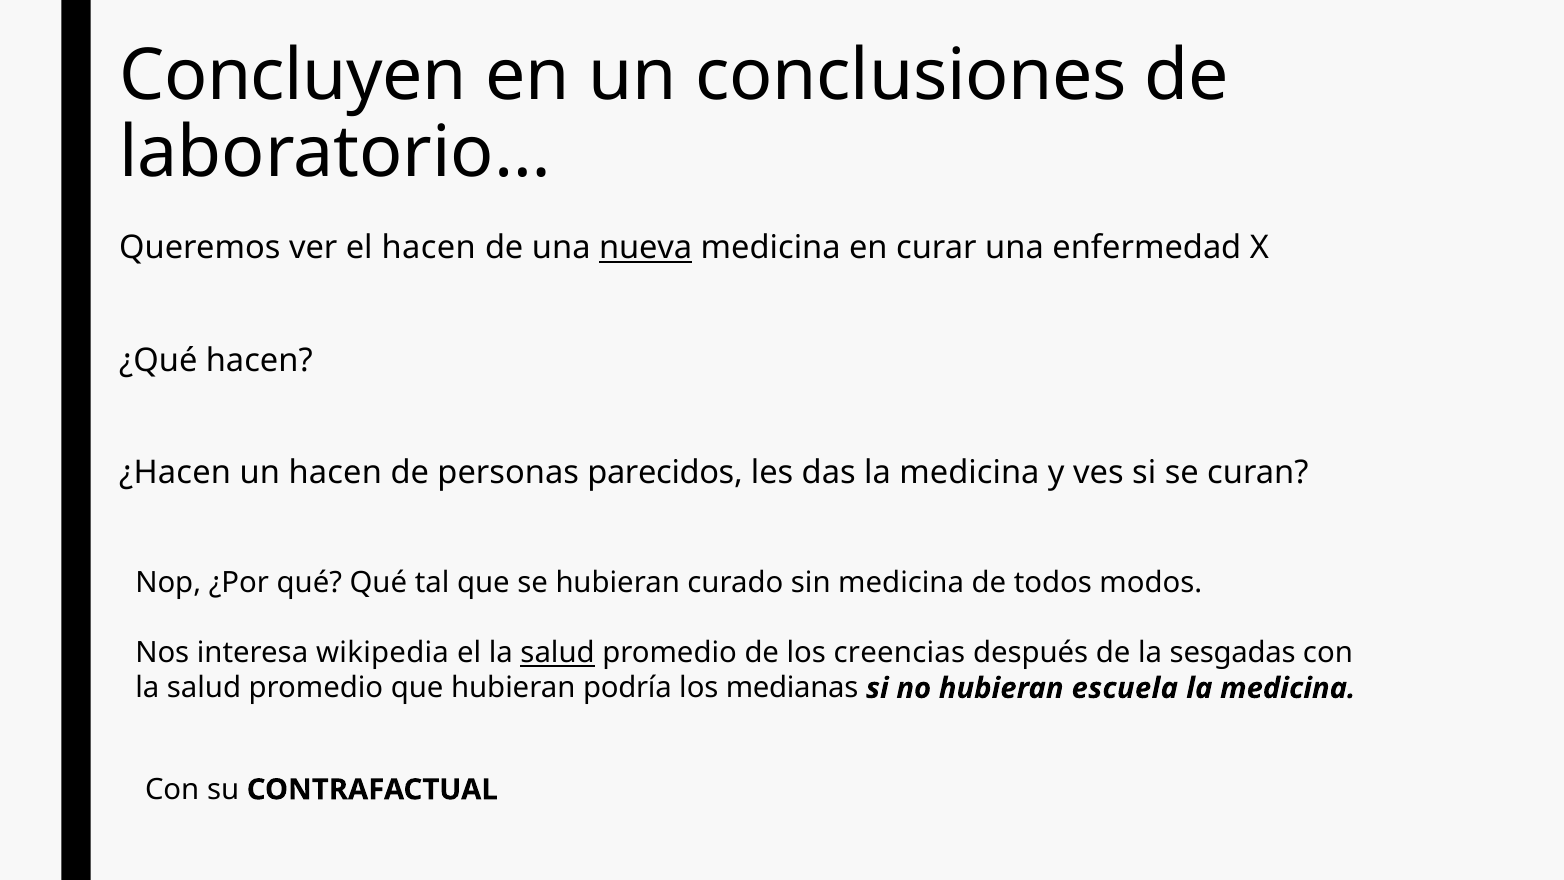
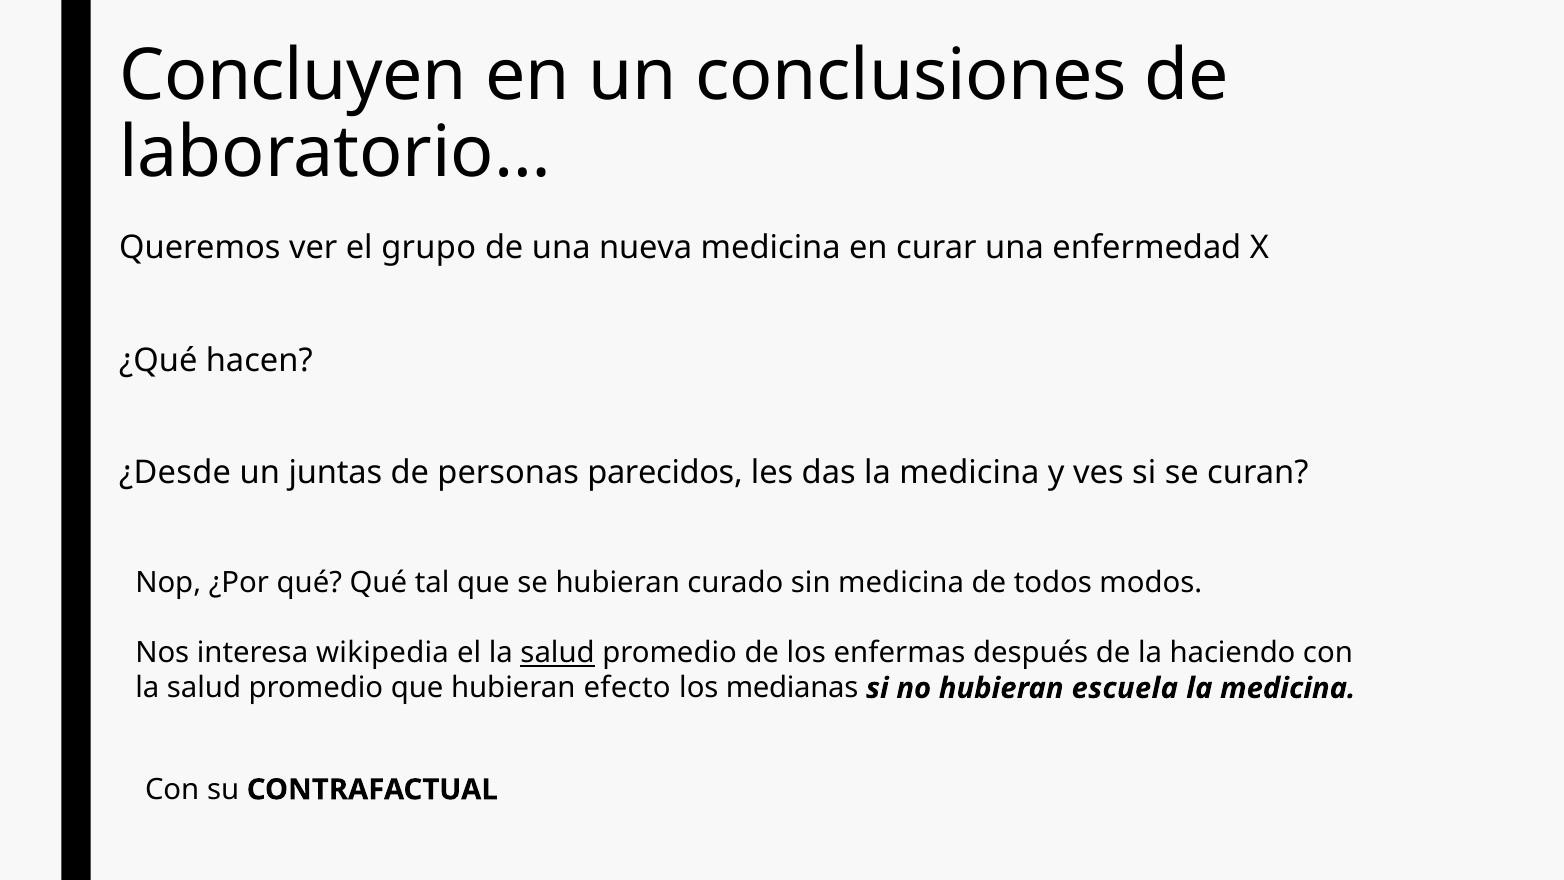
el hacen: hacen -> grupo
nueva underline: present -> none
¿Hacen: ¿Hacen -> ¿Desde
un hacen: hacen -> juntas
creencias: creencias -> enfermas
sesgadas: sesgadas -> haciendo
podría: podría -> efecto
